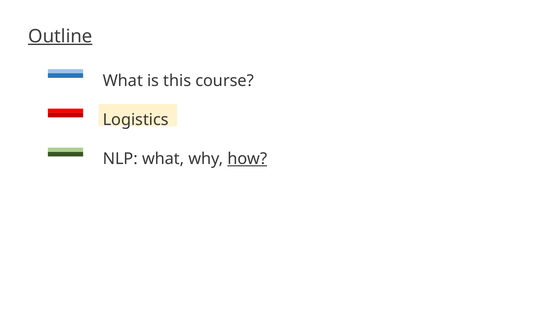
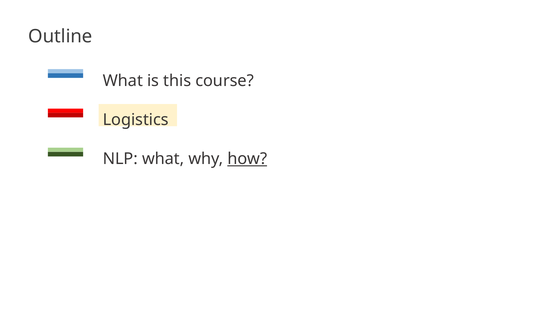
Outline underline: present -> none
